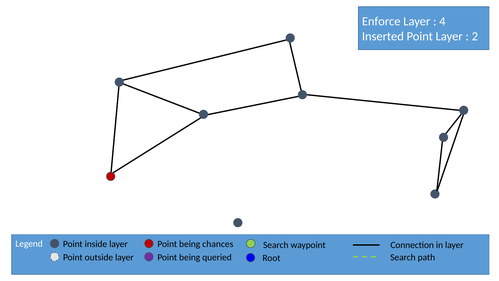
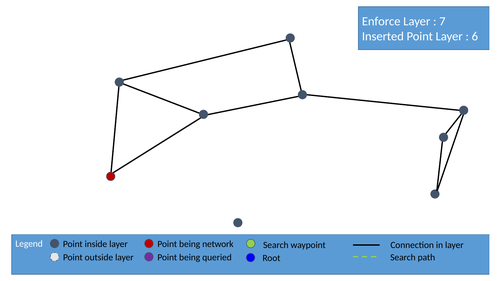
4: 4 -> 7
2: 2 -> 6
chances: chances -> network
